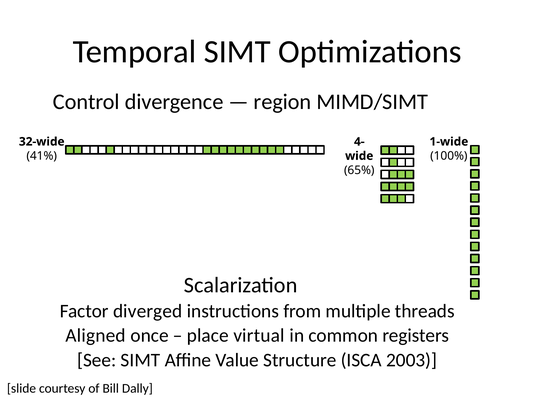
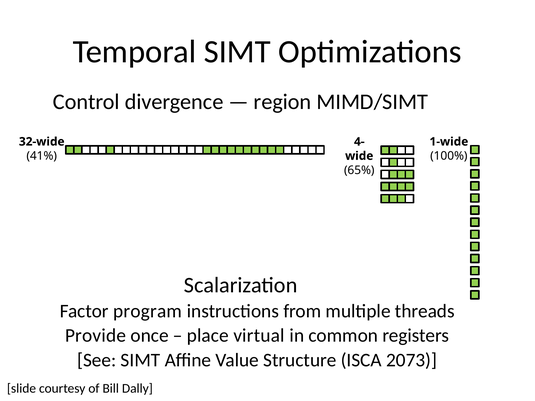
diverged: diverged -> program
Aligned: Aligned -> Provide
2003: 2003 -> 2073
